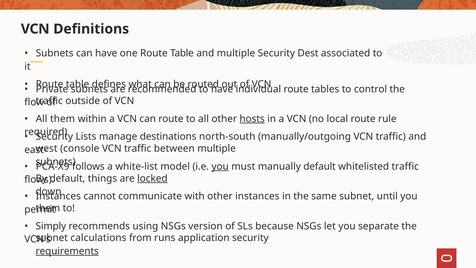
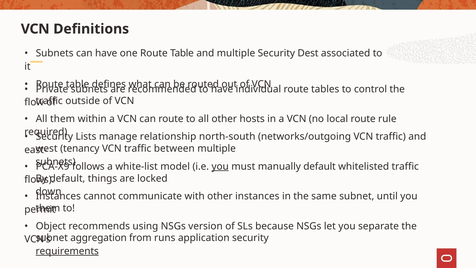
hosts underline: present -> none
destinations: destinations -> relationship
manually/outgoing: manually/outgoing -> networks/outgoing
console: console -> tenancy
locked underline: present -> none
Simply: Simply -> Object
calculations: calculations -> aggregation
